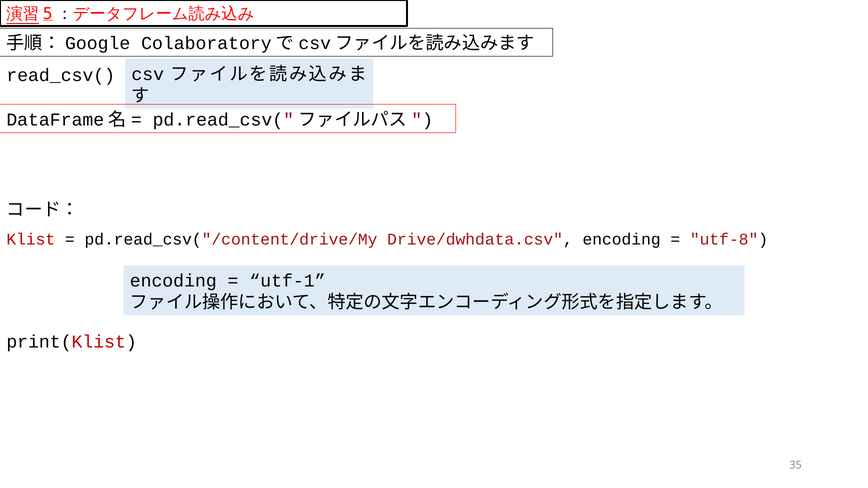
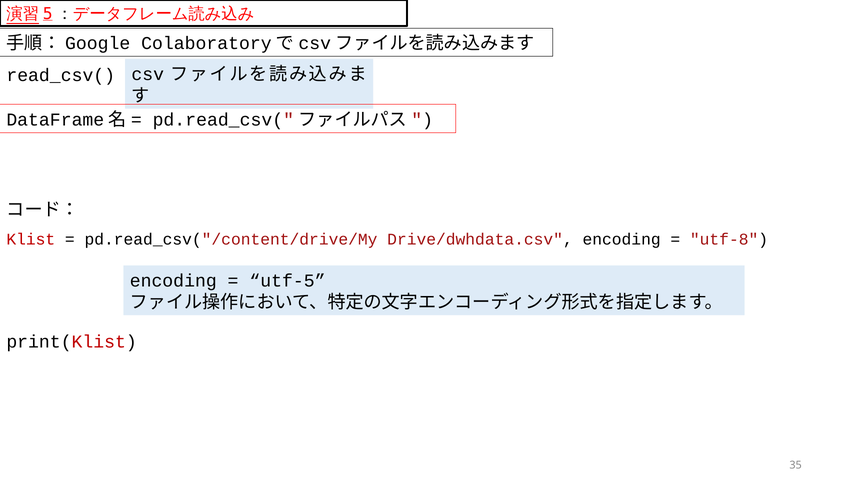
utf-1: utf-1 -> utf-5
